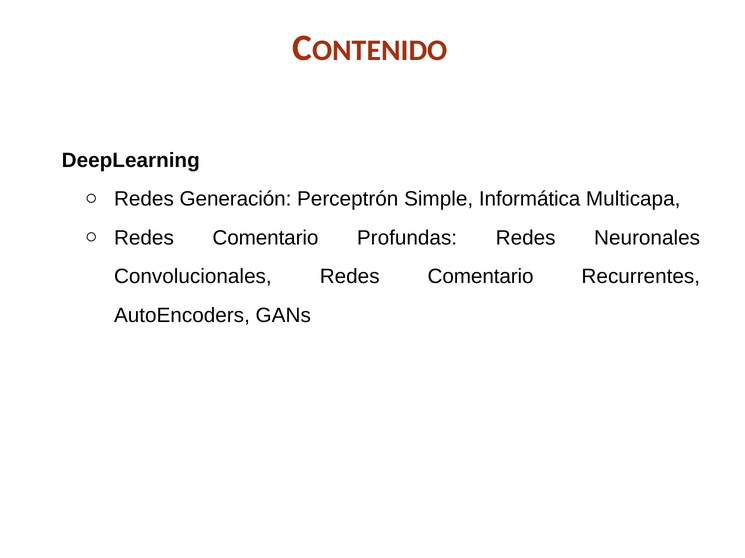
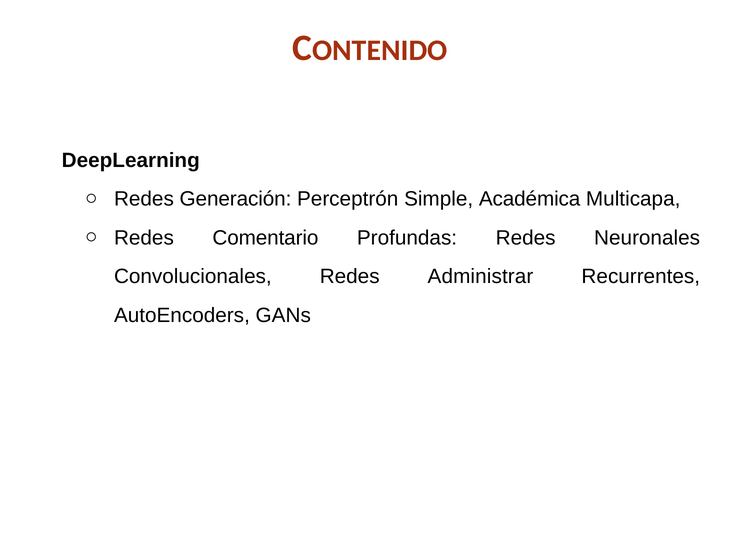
Informática: Informática -> Académica
Convolucionales Redes Comentario: Comentario -> Administrar
